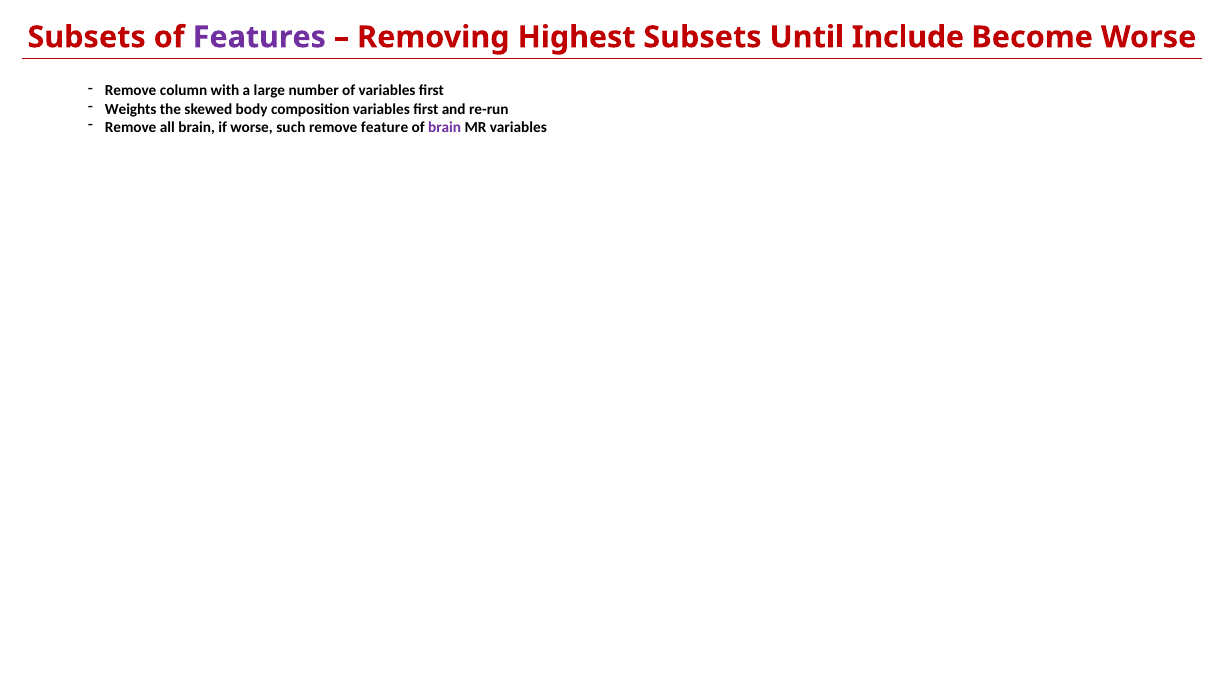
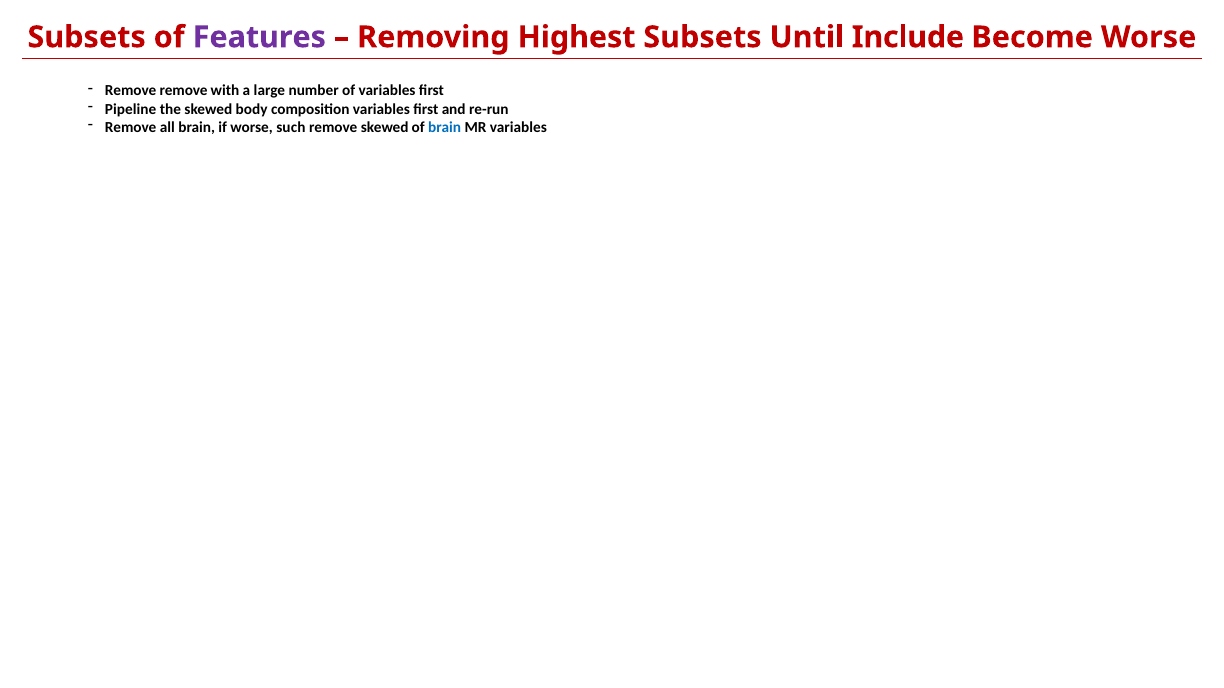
Remove column: column -> remove
Weights: Weights -> Pipeline
remove feature: feature -> skewed
brain at (445, 127) colour: purple -> blue
